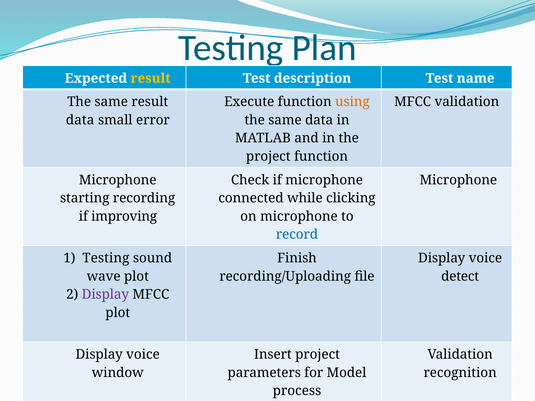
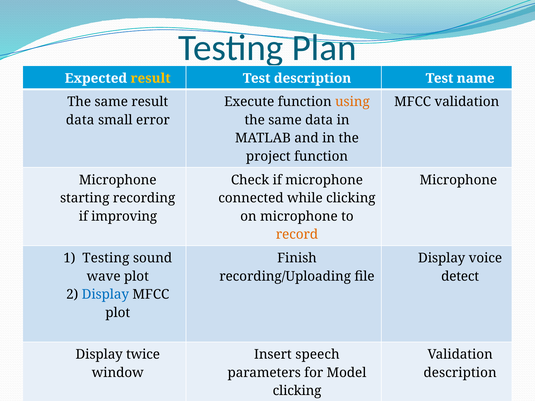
record colour: blue -> orange
Display at (105, 295) colour: purple -> blue
voice at (143, 355): voice -> twice
Insert project: project -> speech
recognition at (460, 373): recognition -> description
process at (297, 391): process -> clicking
